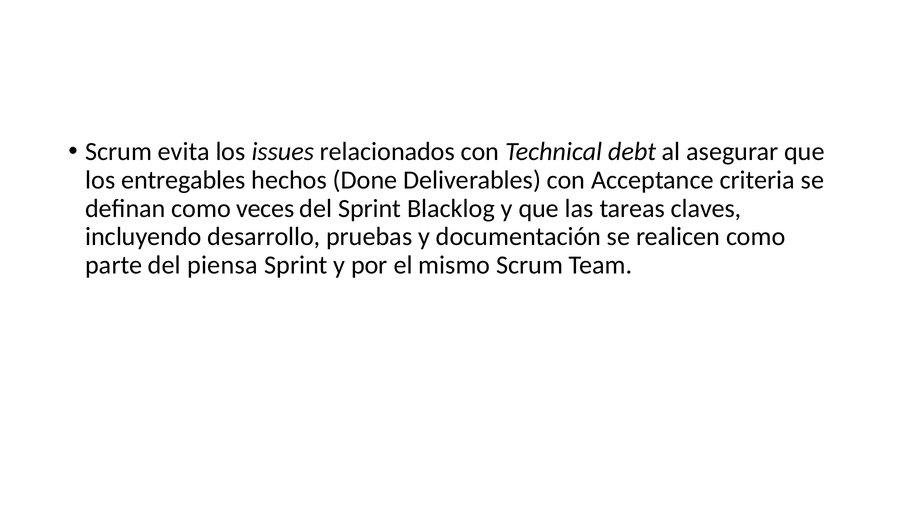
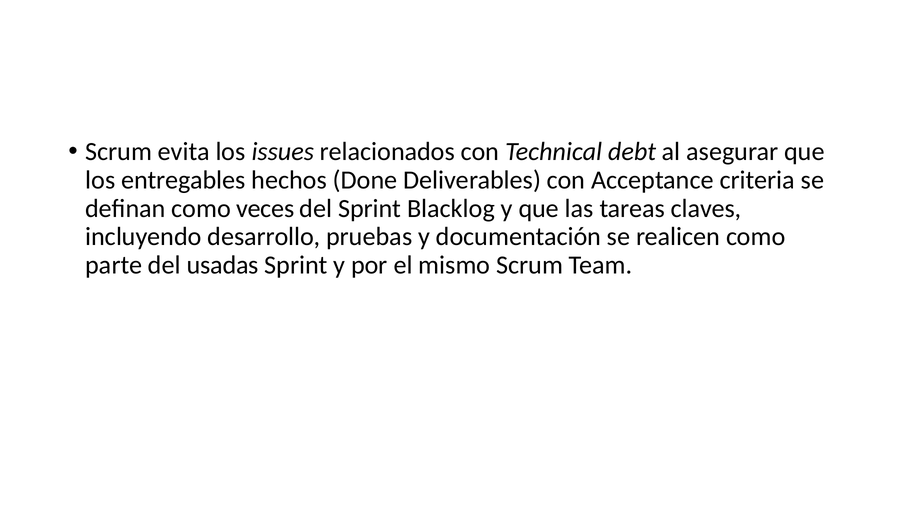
piensa: piensa -> usadas
